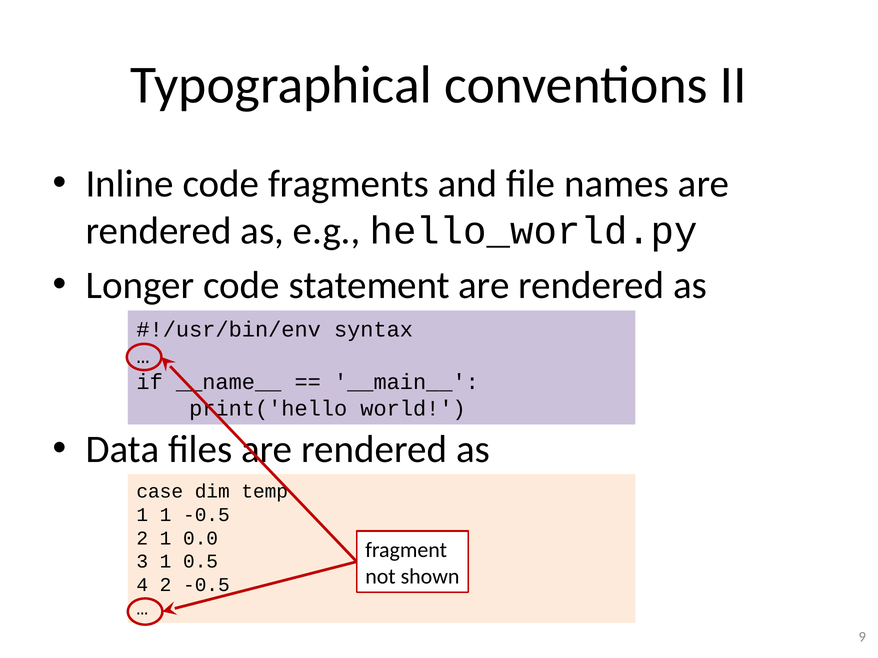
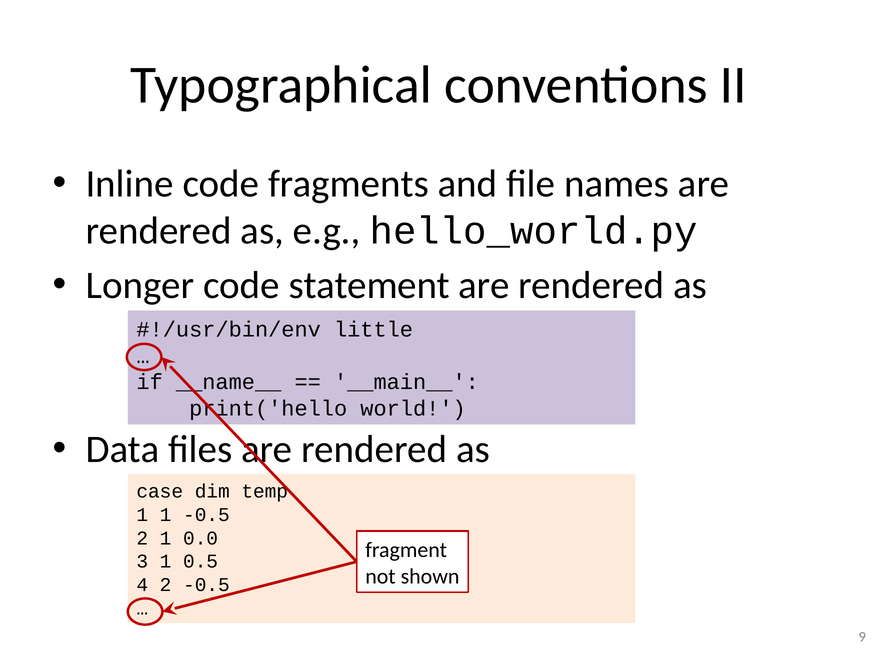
syntax: syntax -> little
